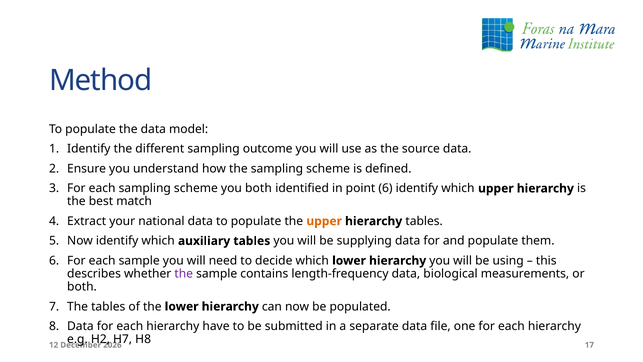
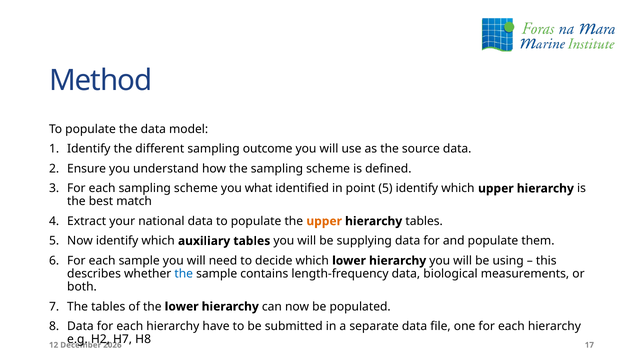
you both: both -> what
point 6: 6 -> 5
the at (184, 274) colour: purple -> blue
